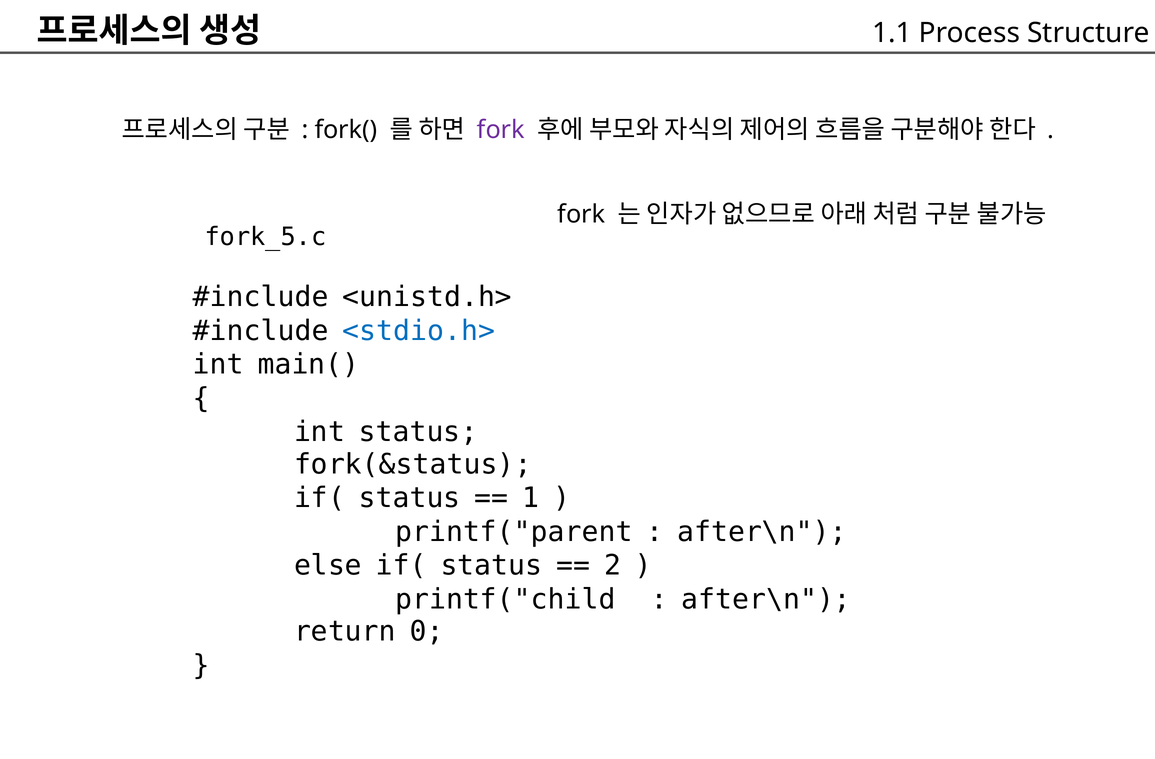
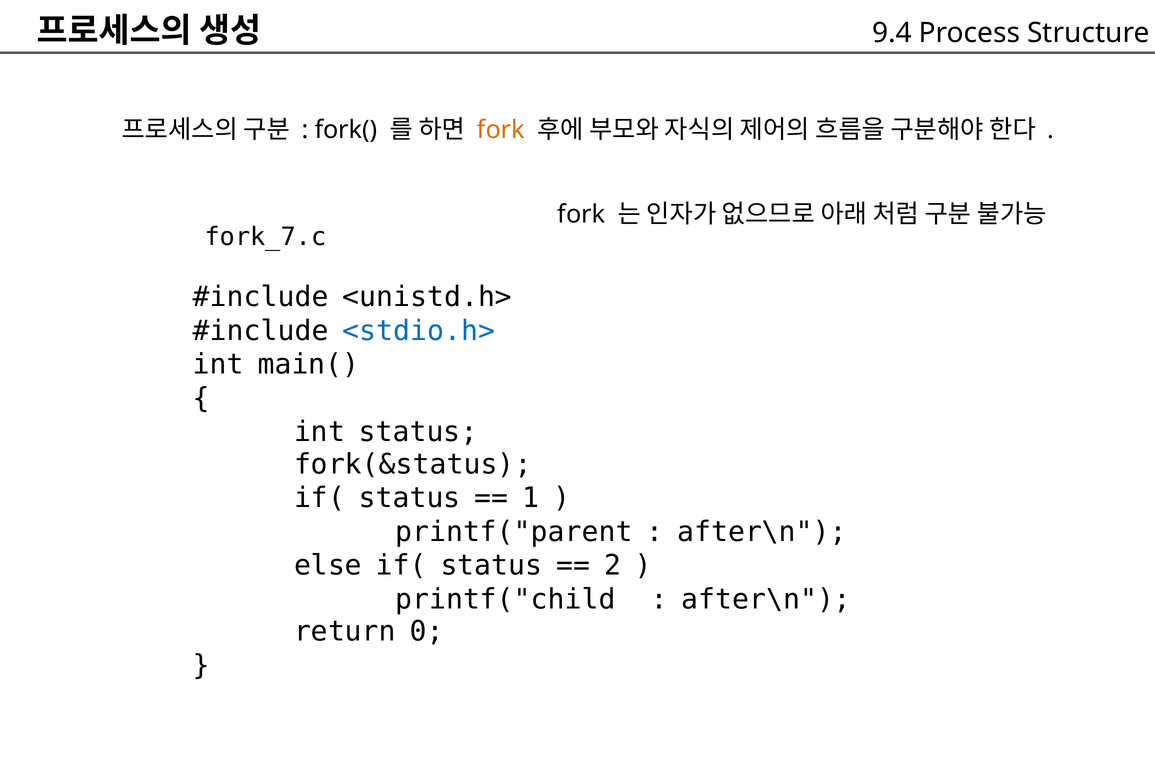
1.1: 1.1 -> 9.4
fork at (501, 130) colour: purple -> orange
fork_5.c: fork_5.c -> fork_7.c
